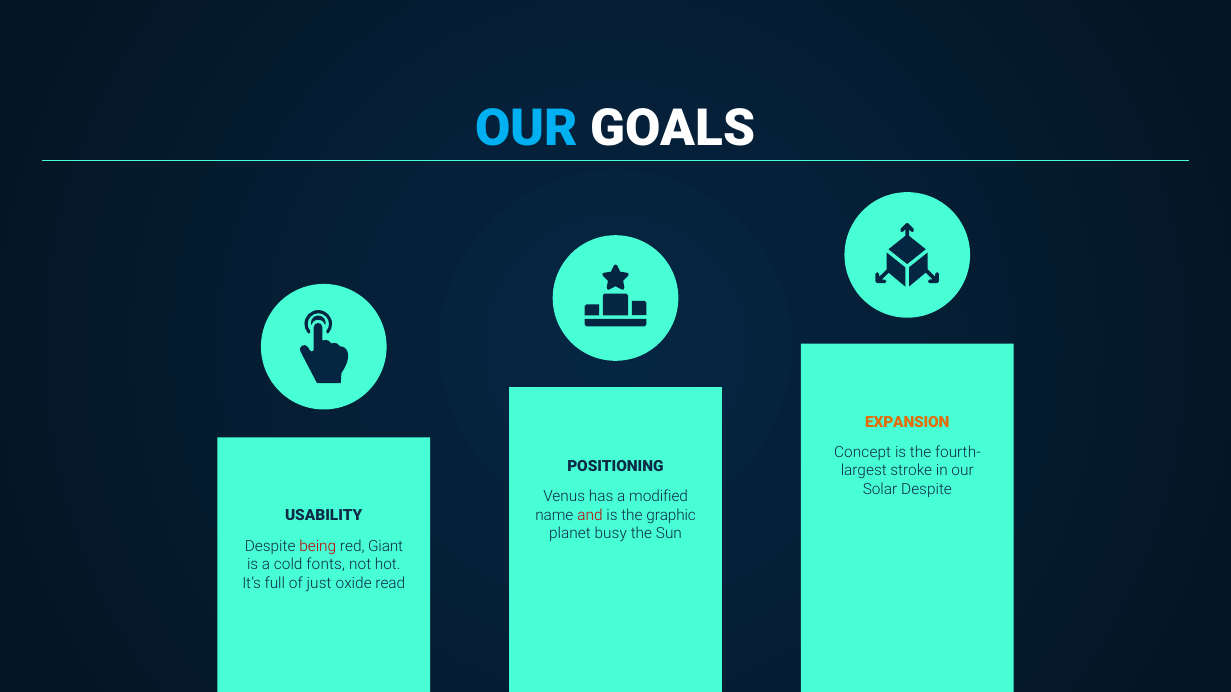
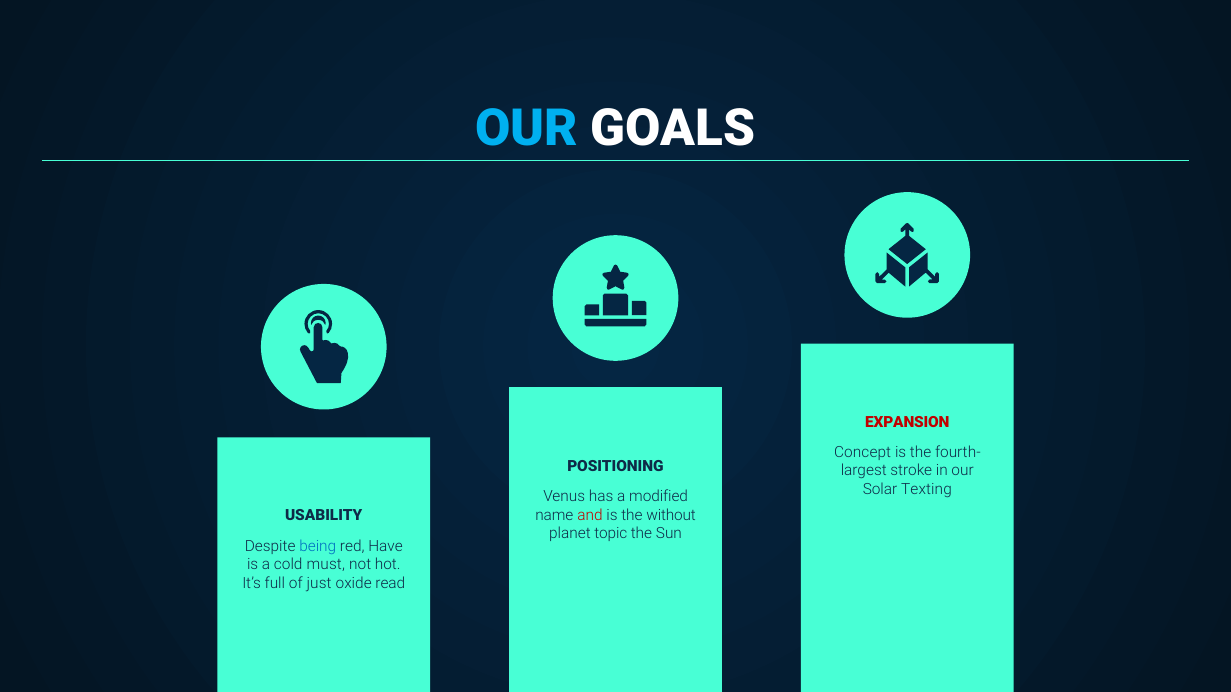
EXPANSION colour: orange -> red
Solar Despite: Despite -> Texting
graphic: graphic -> without
busy: busy -> topic
being colour: red -> blue
Giant: Giant -> Have
fonts: fonts -> must
